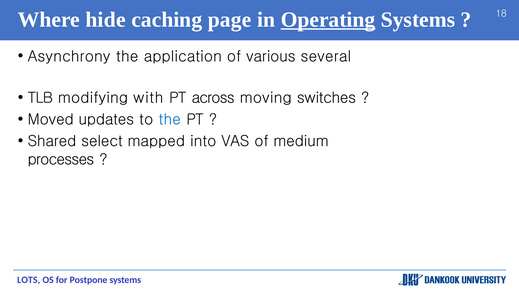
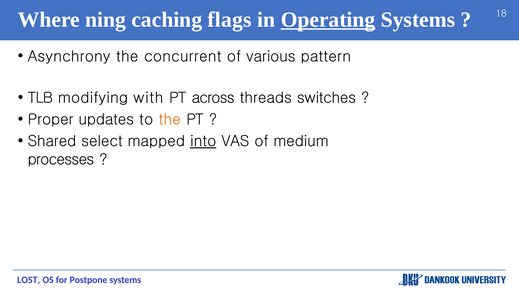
hide: hide -> ning
page: page -> flags
application: application -> concurrent
several: several -> pattern
moving: moving -> threads
Moved: Moved -> Proper
the at (170, 120) colour: blue -> orange
into underline: none -> present
LOTS: LOTS -> LOST
